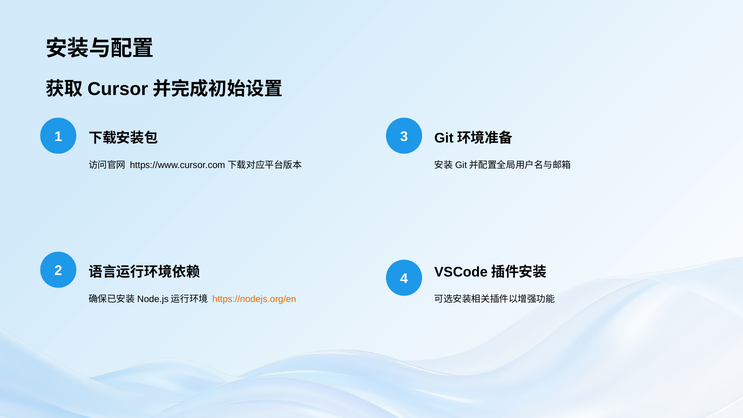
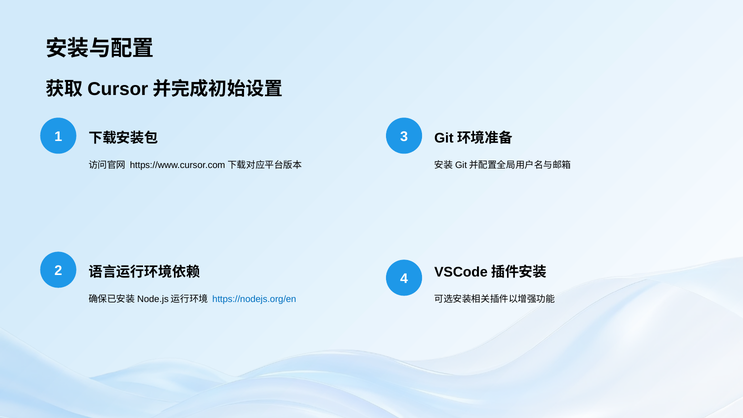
https://nodejs.org/en colour: orange -> blue
